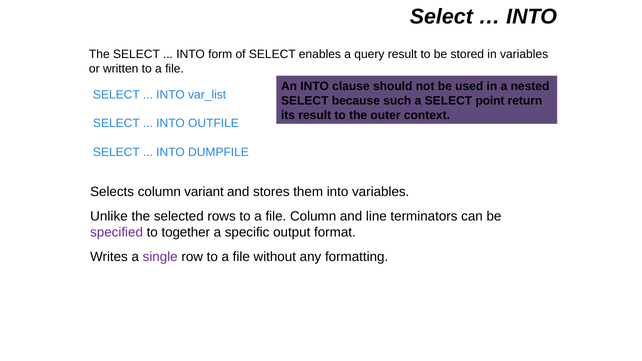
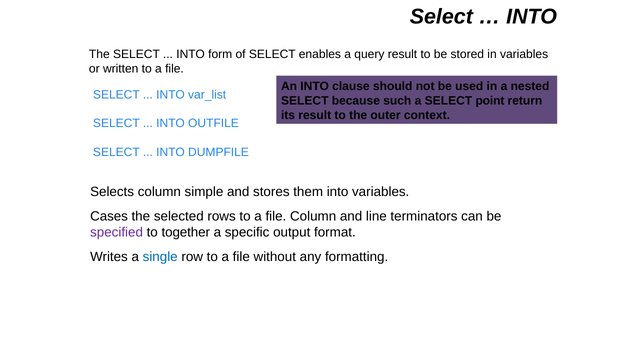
variant: variant -> simple
Unlike: Unlike -> Cases
single colour: purple -> blue
